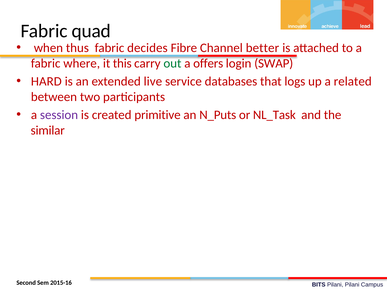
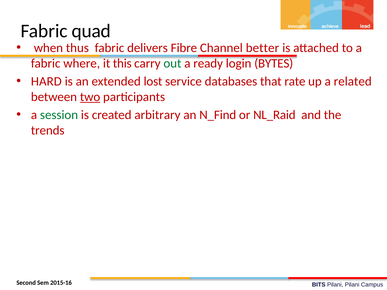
decides: decides -> delivers
offers: offers -> ready
SWAP: SWAP -> BYTES
live: live -> lost
logs: logs -> rate
two underline: none -> present
session colour: purple -> green
primitive: primitive -> arbitrary
N_Puts: N_Puts -> N_Find
NL_Task: NL_Task -> NL_Raid
similar: similar -> trends
